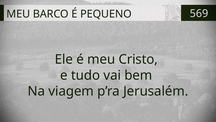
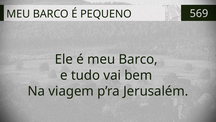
é meu Cristo: Cristo -> Barco
